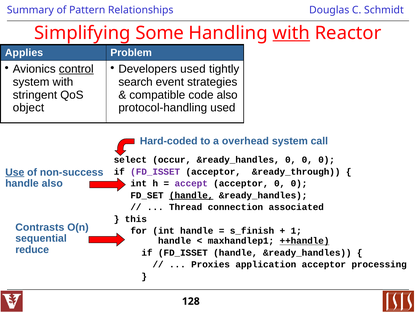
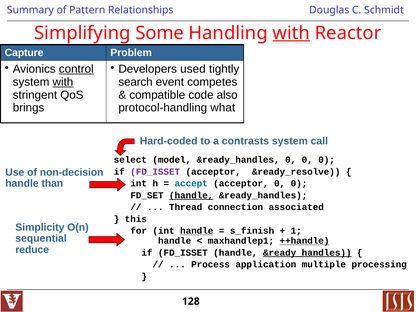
Applies: Applies -> Capture
with at (63, 82) underline: none -> present
strategies: strategies -> competes
object: object -> brings
protocol-handling used: used -> what
overhead: overhead -> contrasts
occur: occur -> model
Use underline: present -> none
non-success: non-success -> non-decision
&ready_through: &ready_through -> &ready_resolve
handle also: also -> than
accept colour: purple -> blue
Contrasts: Contrasts -> Simplicity
handle at (197, 231) underline: none -> present
&ready_handles at (307, 253) underline: none -> present
Proxies: Proxies -> Process
application acceptor: acceptor -> multiple
